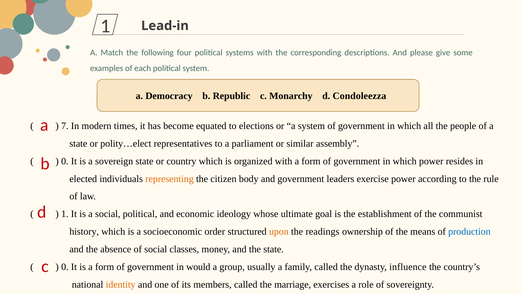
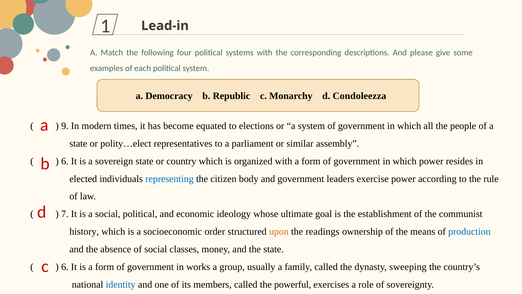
7: 7 -> 9
0 at (65, 161): 0 -> 6
representing colour: orange -> blue
1 at (65, 214): 1 -> 7
0 at (65, 267): 0 -> 6
would: would -> works
influence: influence -> sweeping
identity colour: orange -> blue
marriage: marriage -> powerful
